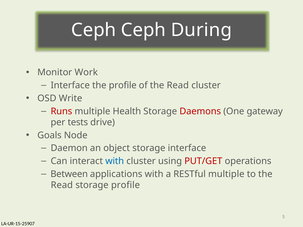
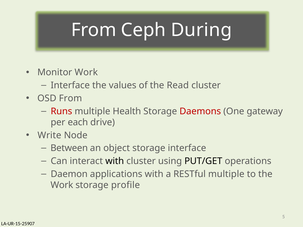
Ceph at (94, 30): Ceph -> From
the profile: profile -> values
OSD Write: Write -> From
tests: tests -> each
Goals: Goals -> Write
Daemon: Daemon -> Between
with at (115, 161) colour: blue -> black
PUT/GET colour: red -> black
Between: Between -> Daemon
Read at (62, 185): Read -> Work
